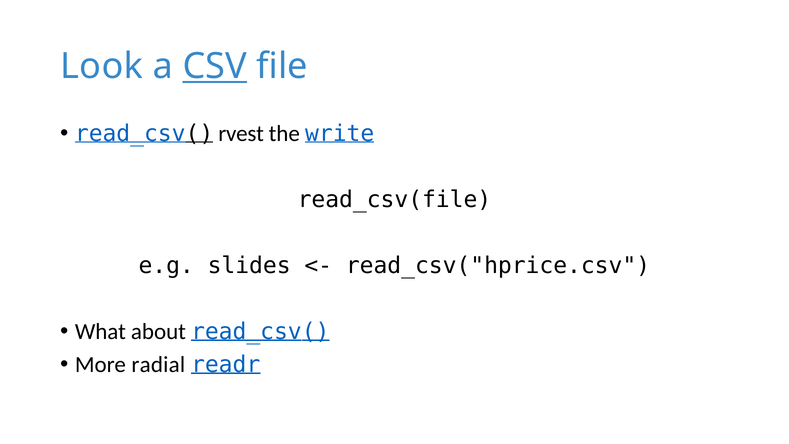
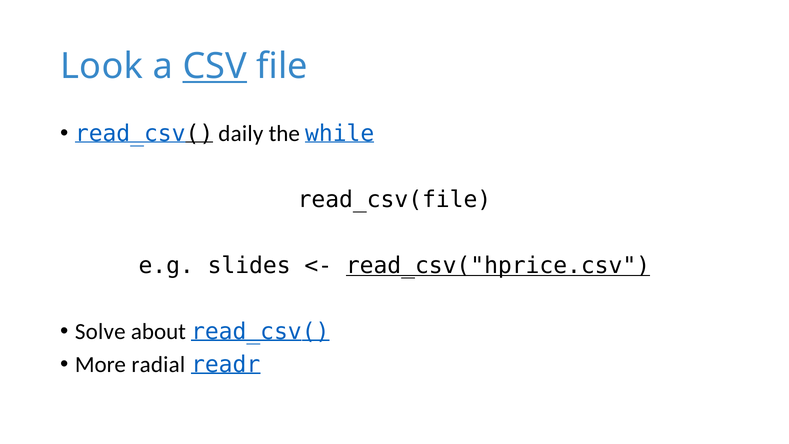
rvest: rvest -> daily
write: write -> while
read_csv("hprice.csv underline: none -> present
What: What -> Solve
